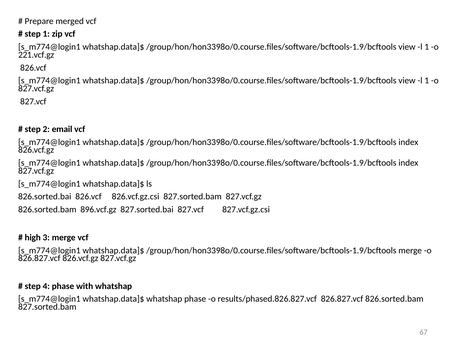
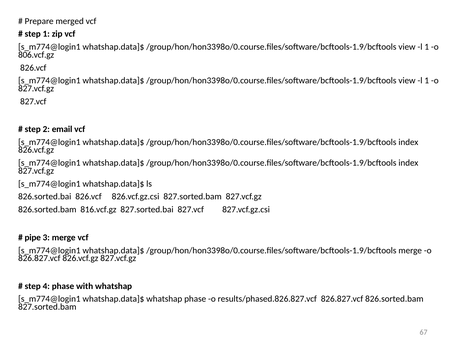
221.vcf.gz: 221.vcf.gz -> 806.vcf.gz
896.vcf.gz: 896.vcf.gz -> 816.vcf.gz
high: high -> pipe
